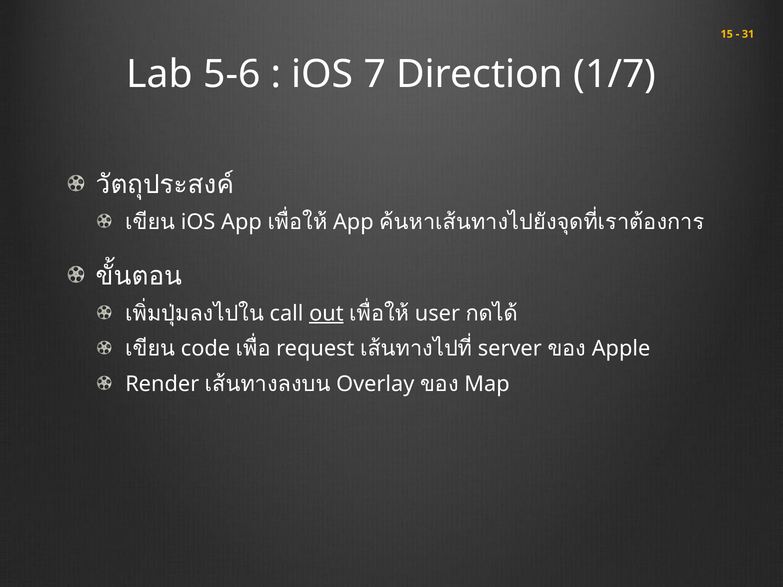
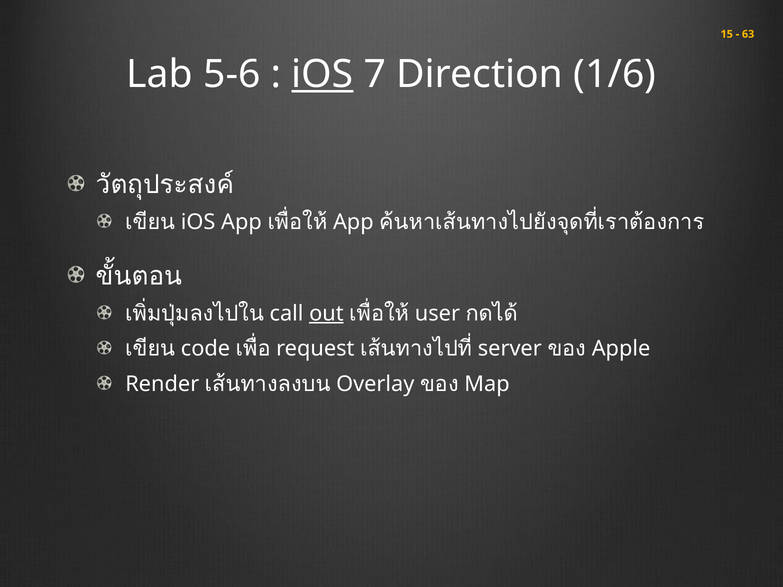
31: 31 -> 63
iOS at (322, 74) underline: none -> present
1/7: 1/7 -> 1/6
